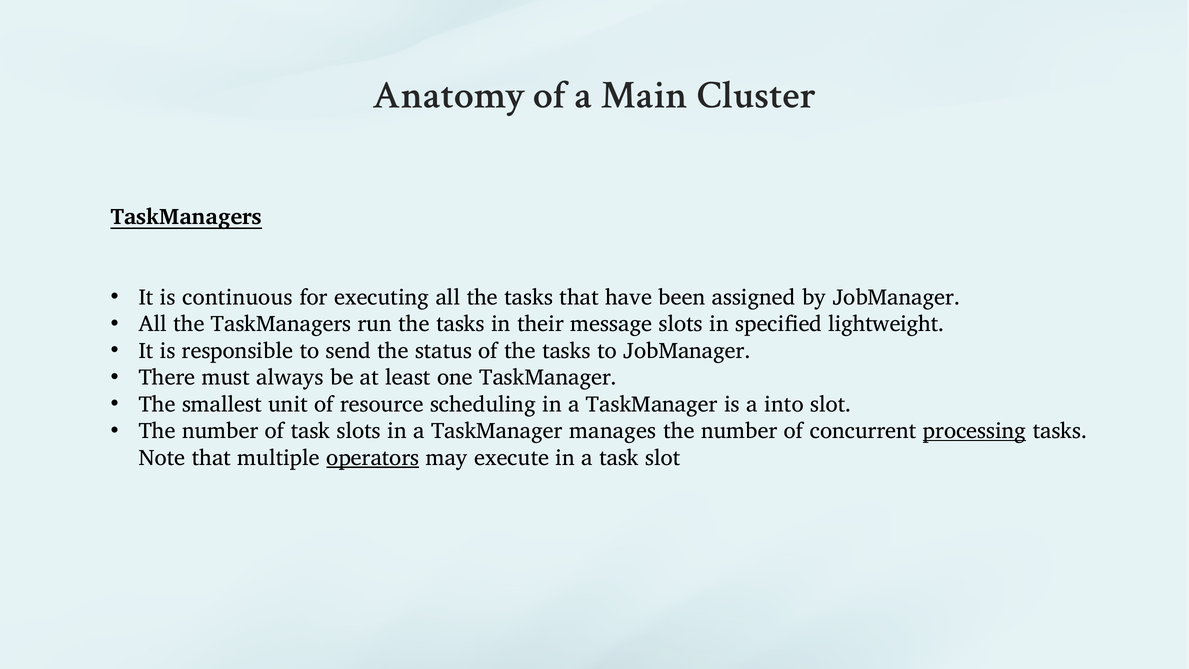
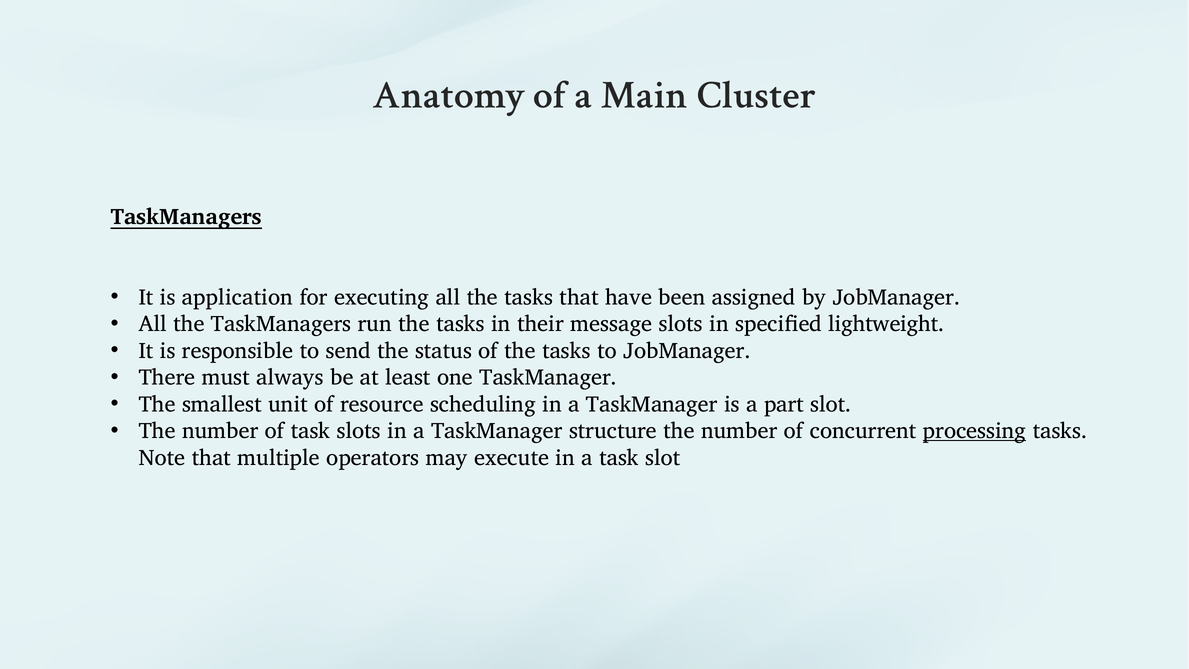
continuous: continuous -> application
into: into -> part
manages: manages -> structure
operators underline: present -> none
